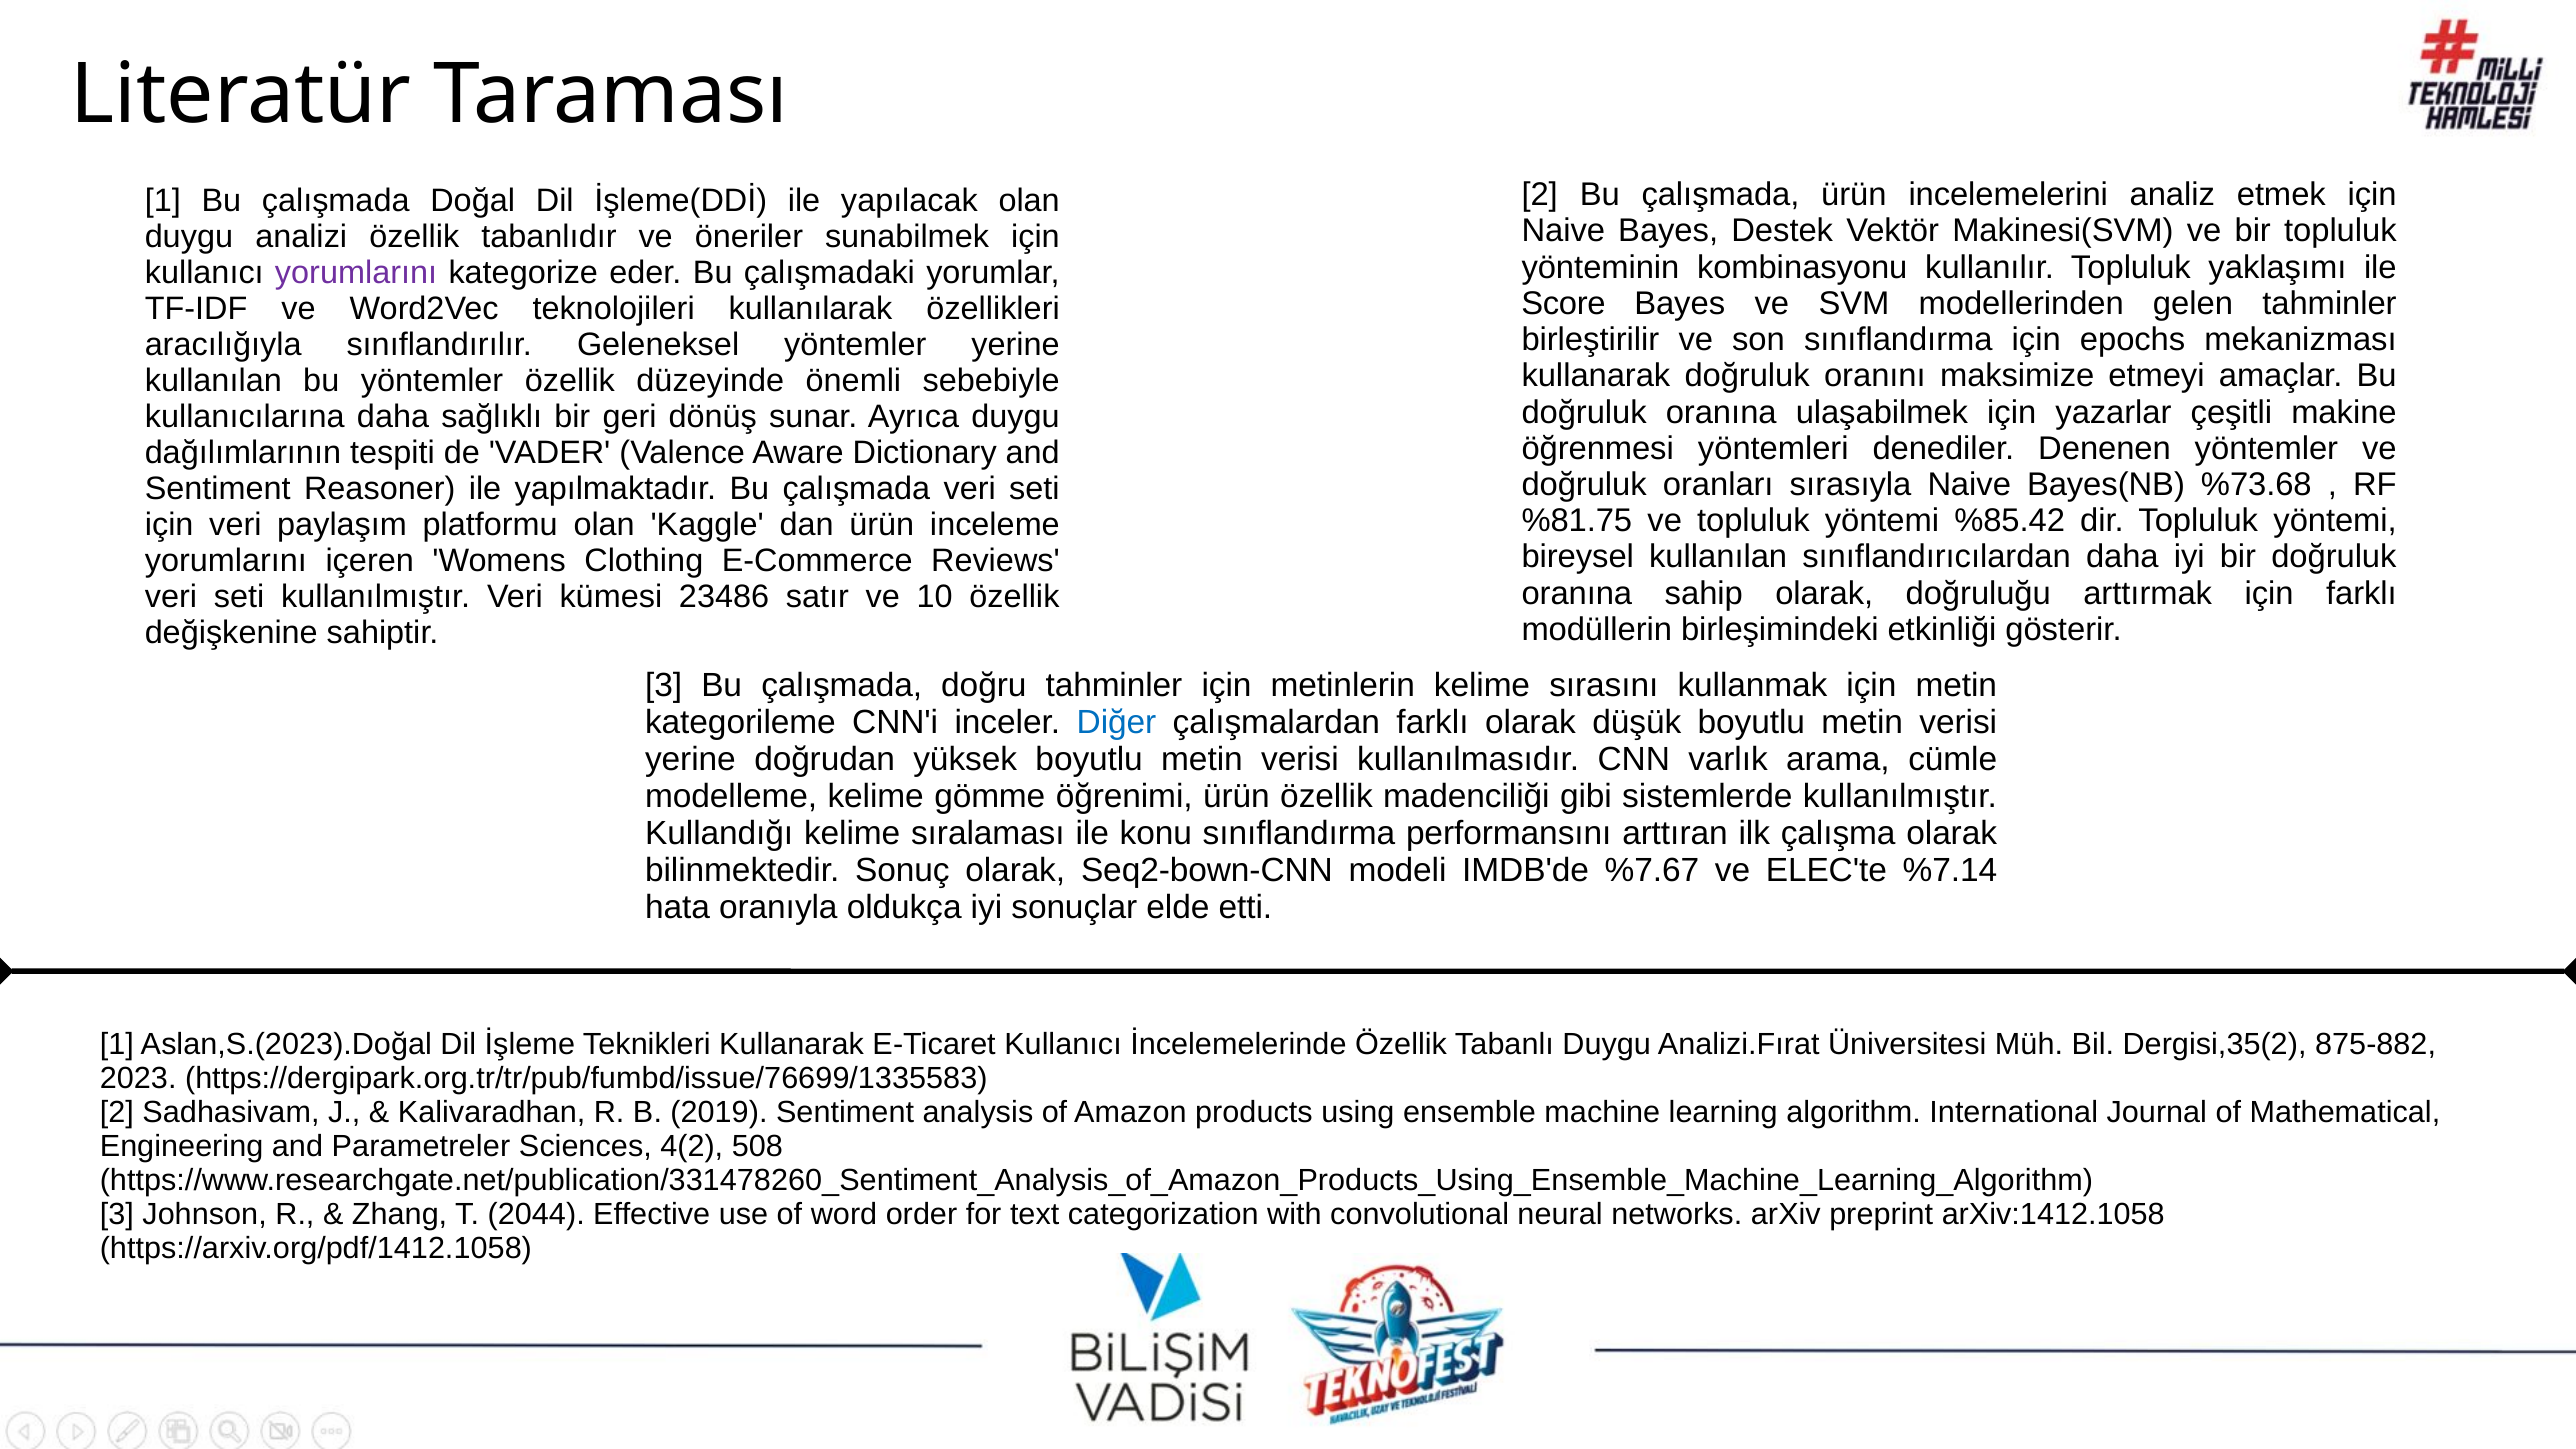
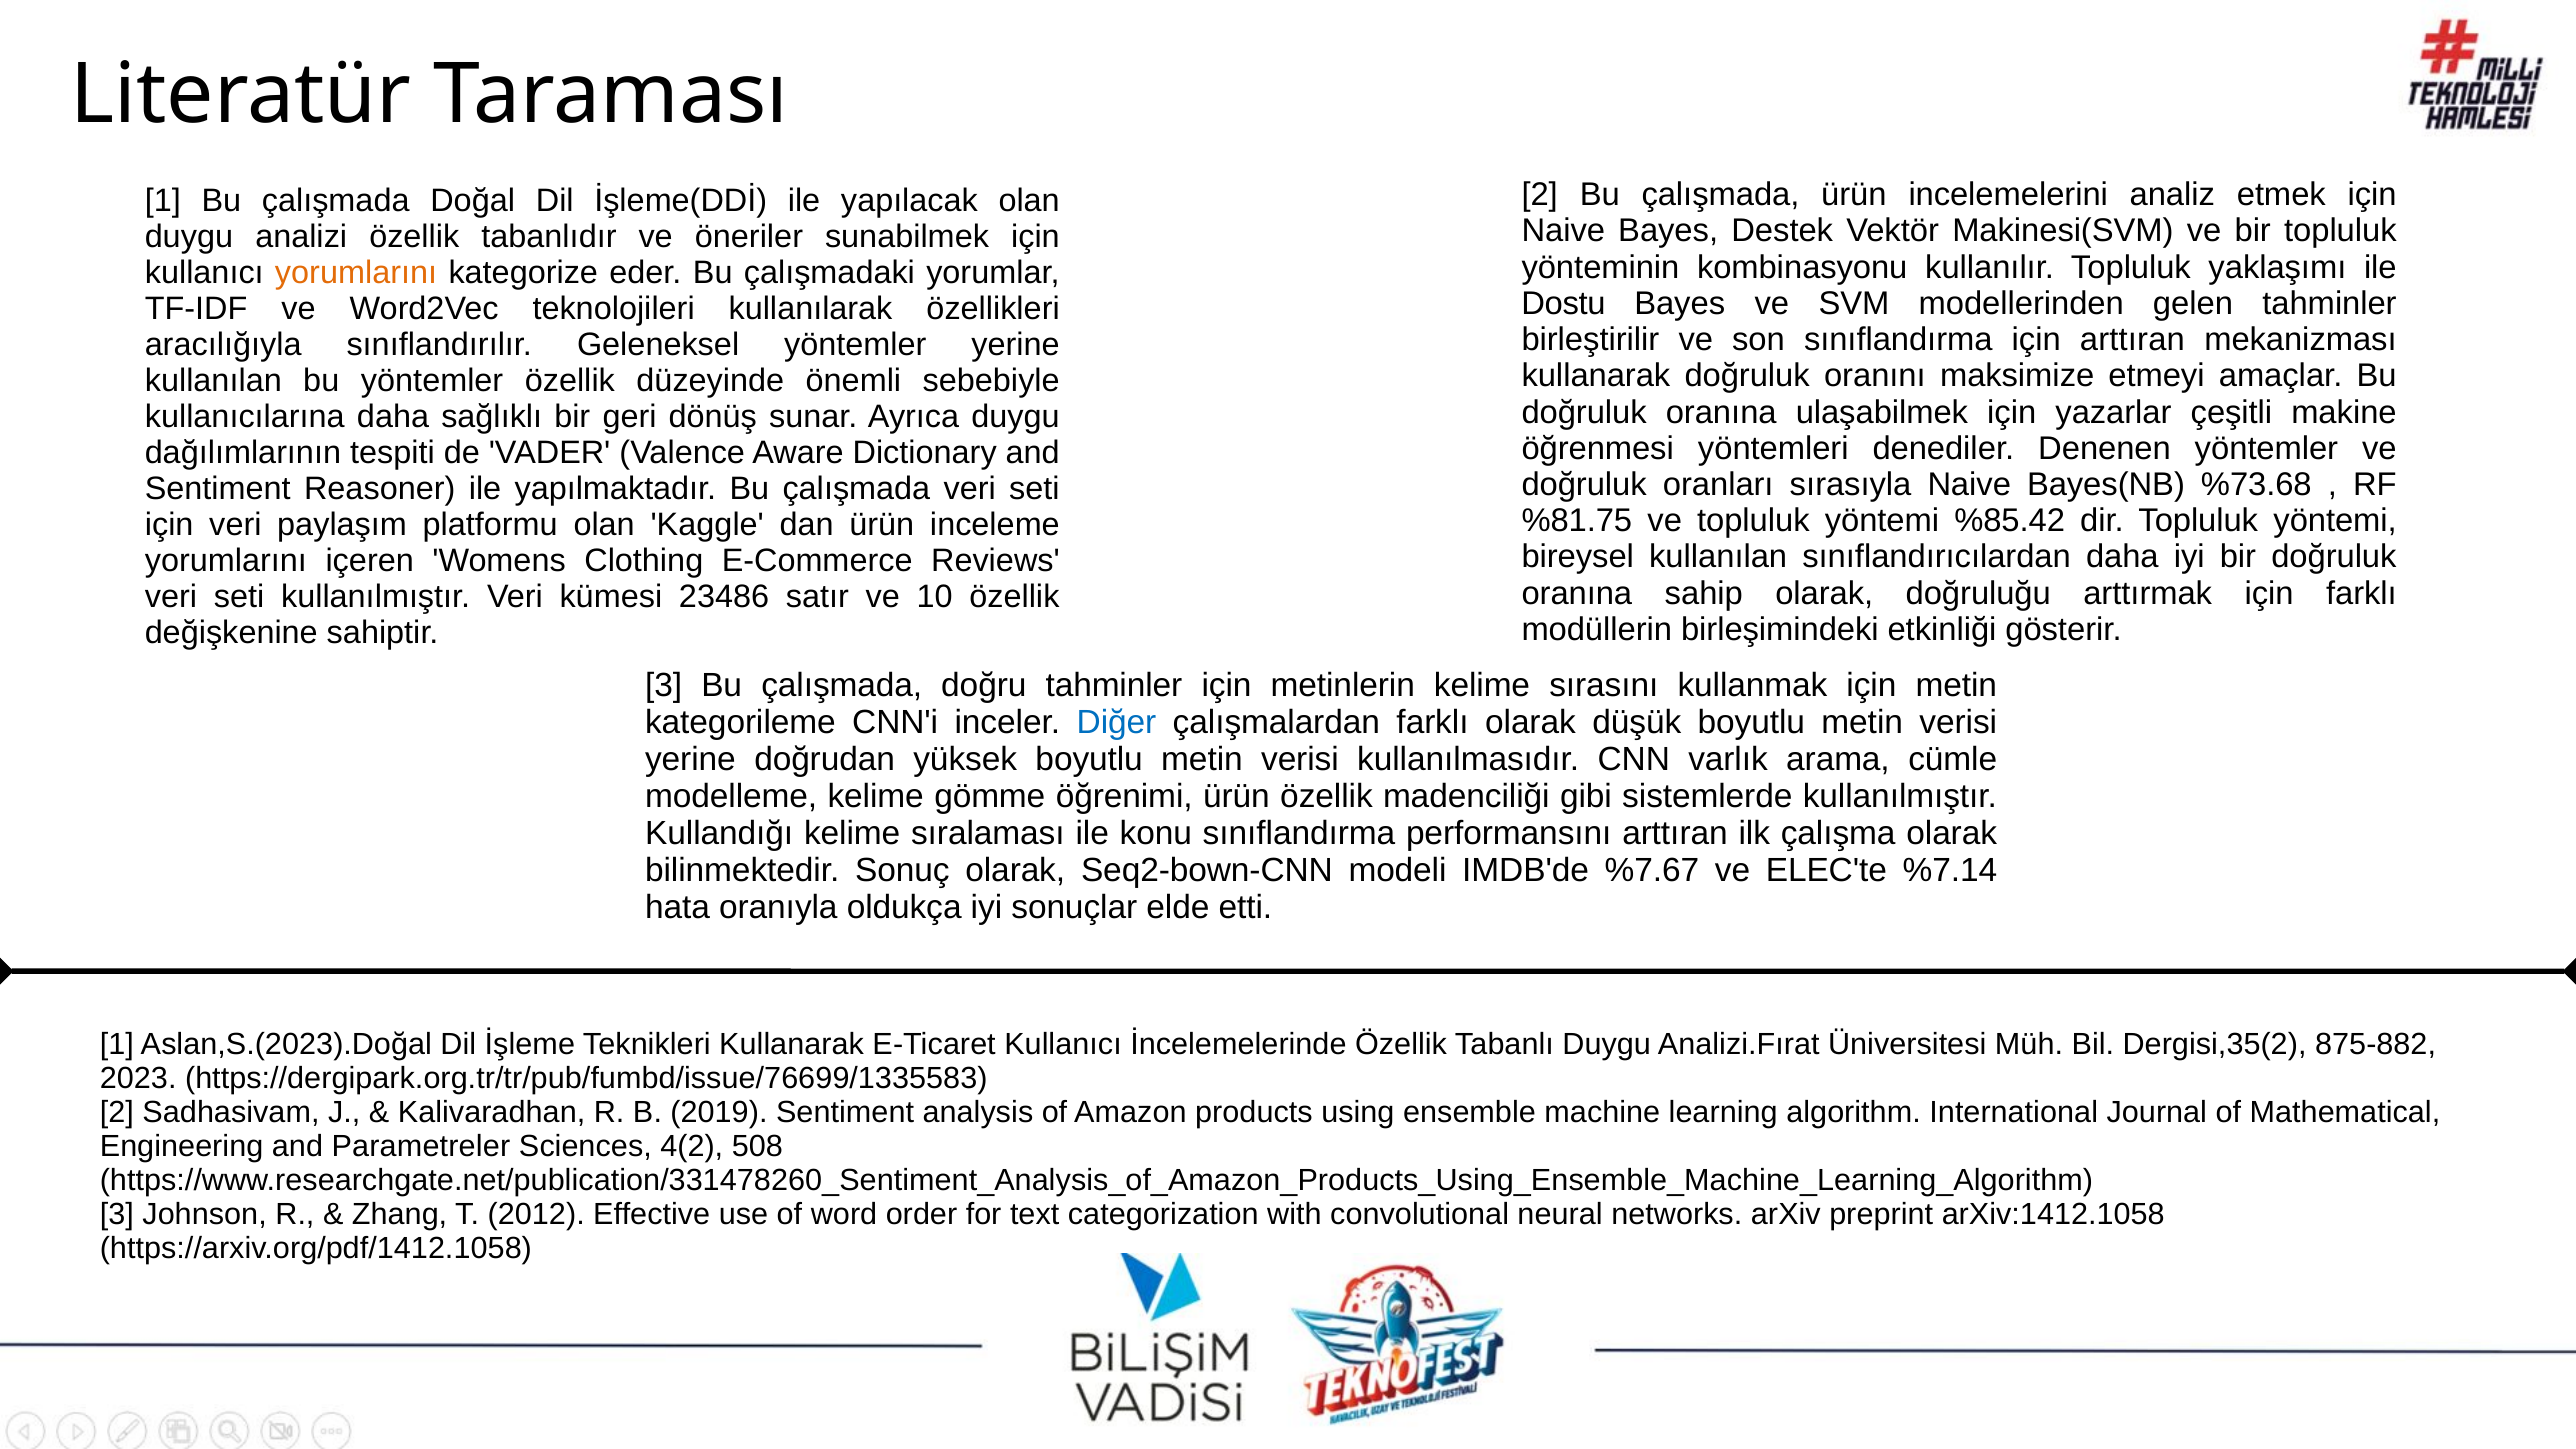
yorumlarını at (356, 273) colour: purple -> orange
Score: Score -> Dostu
için epochs: epochs -> arttıran
2044: 2044 -> 2012
